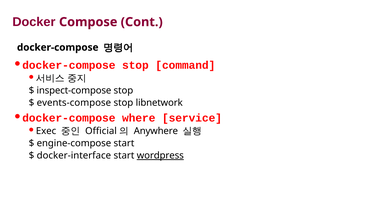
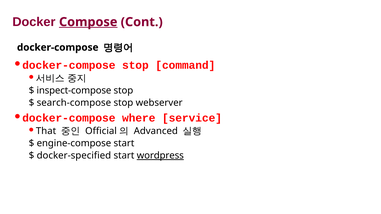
Compose underline: none -> present
events-compose: events-compose -> search-compose
libnetwork: libnetwork -> webserver
Exec: Exec -> That
Anywhere: Anywhere -> Advanced
docker-interface: docker-interface -> docker-specified
